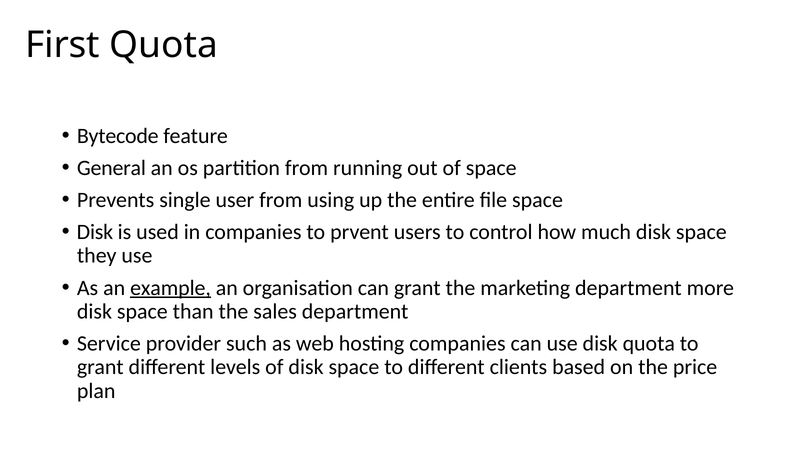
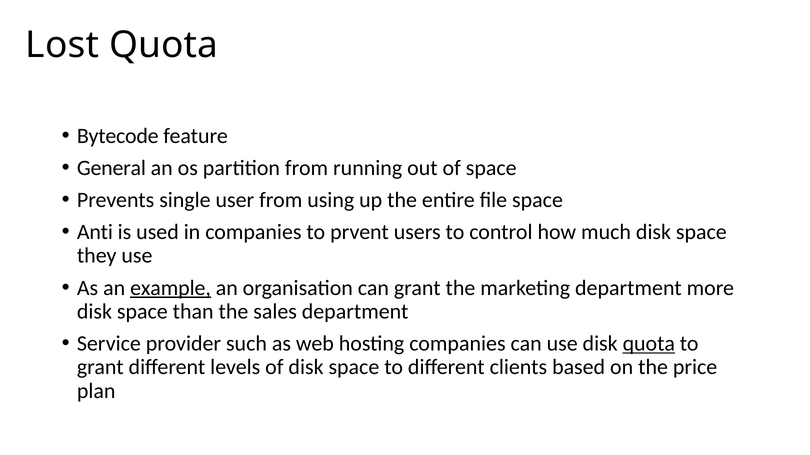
First: First -> Lost
Disk at (95, 232): Disk -> Anti
quota at (649, 344) underline: none -> present
